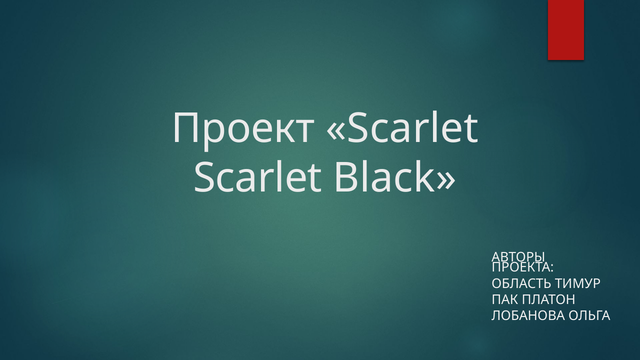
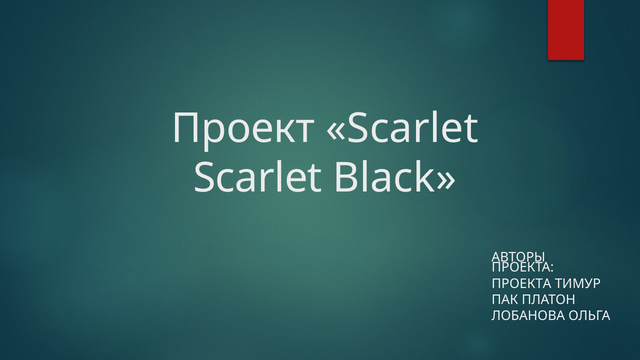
ОБЛАСТЬ at (521, 284): ОБЛАСТЬ -> ПРОЕКТА
